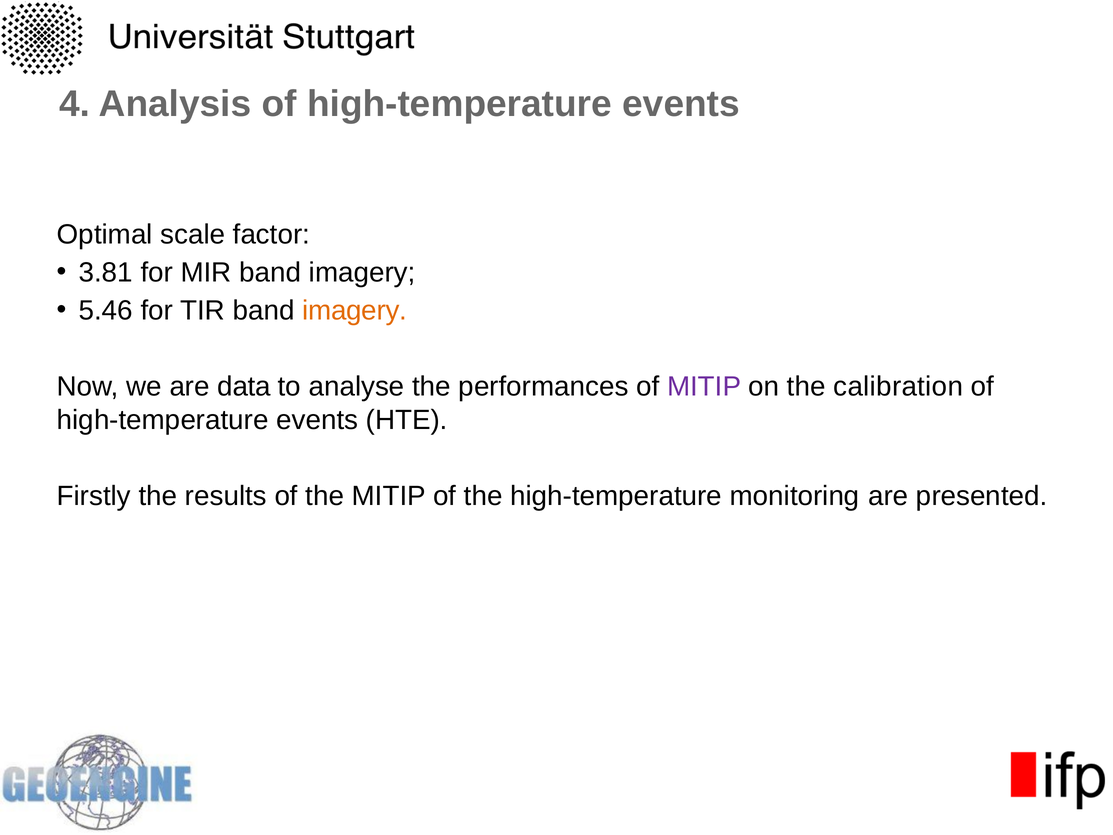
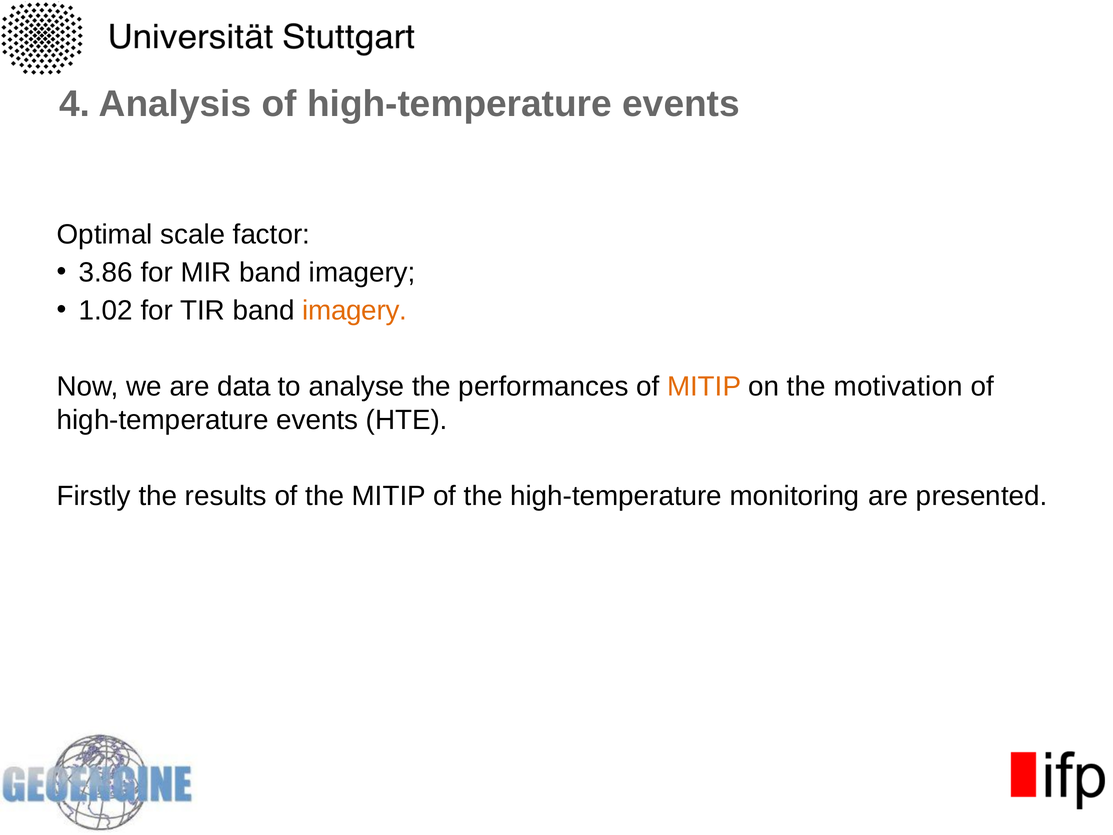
3.81: 3.81 -> 3.86
5.46: 5.46 -> 1.02
MITIP at (704, 387) colour: purple -> orange
calibration: calibration -> motivation
